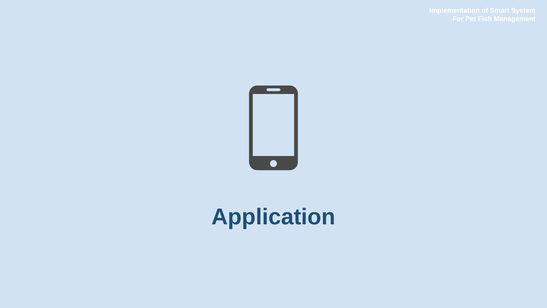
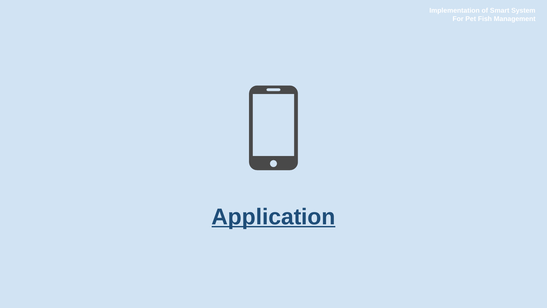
Application underline: none -> present
